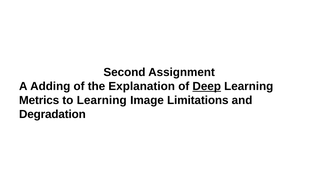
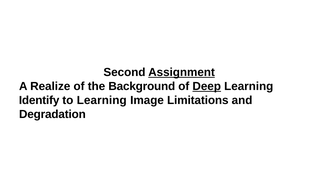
Assignment underline: none -> present
Adding: Adding -> Realize
Explanation: Explanation -> Background
Metrics: Metrics -> Identify
